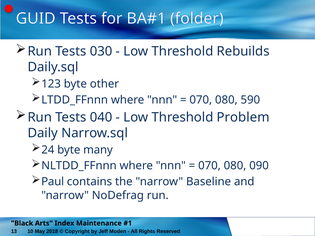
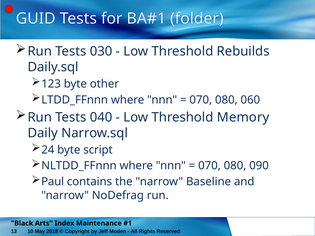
590: 590 -> 060
Problem: Problem -> Memory
many: many -> script
